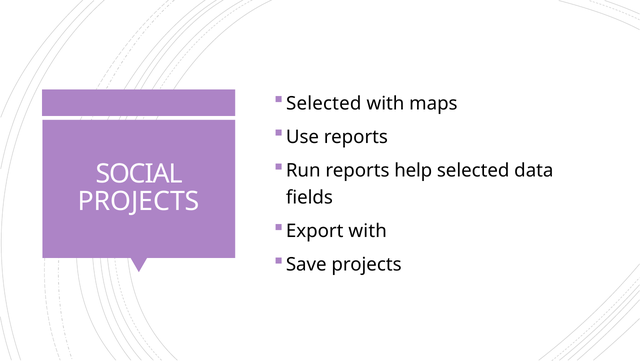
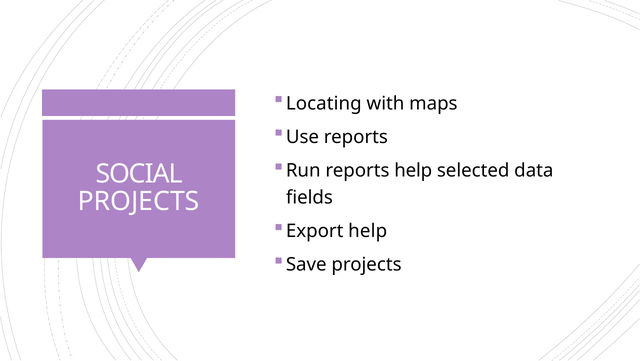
Selected at (324, 103): Selected -> Locating
Export with: with -> help
